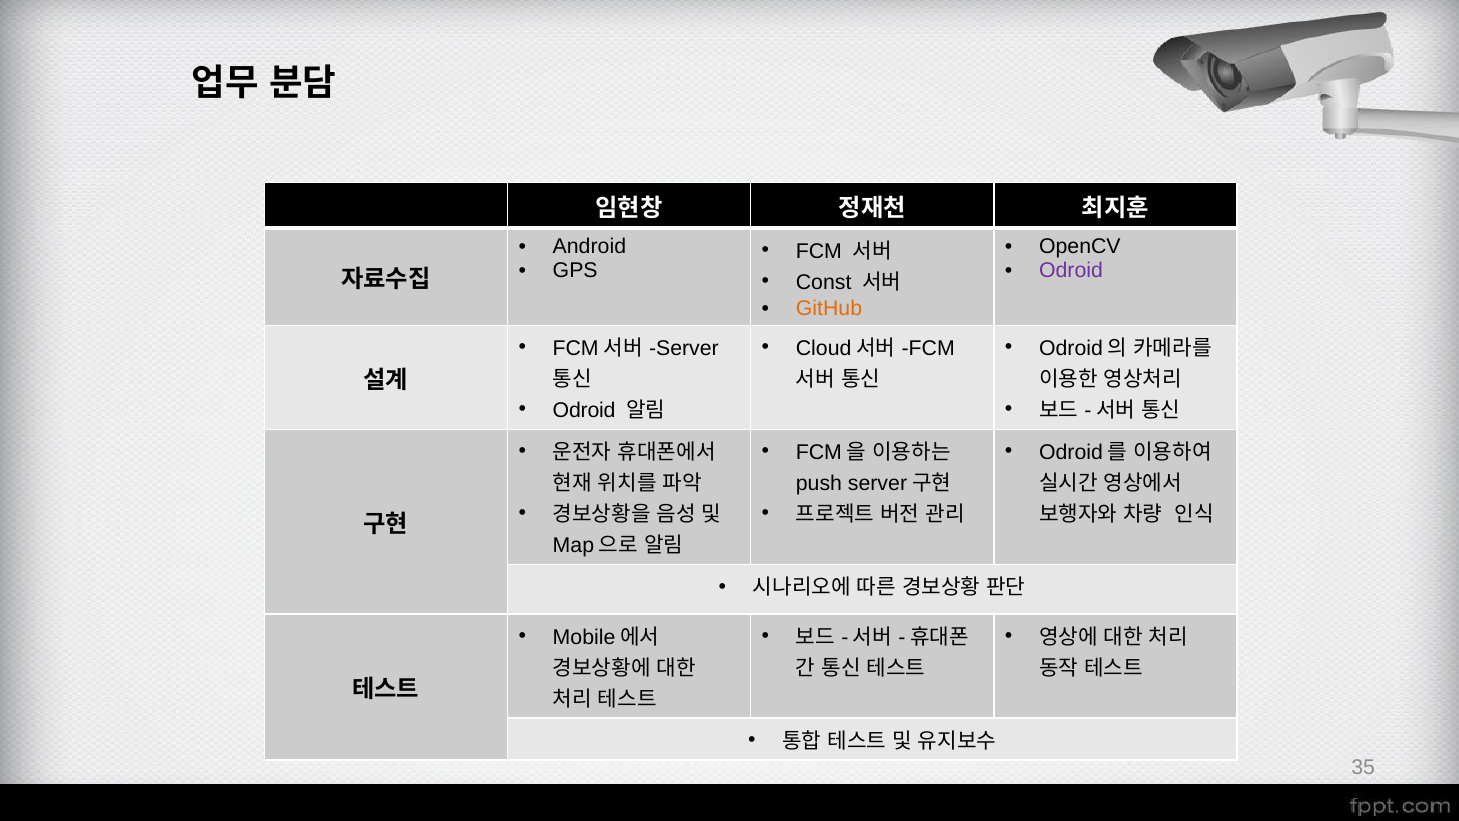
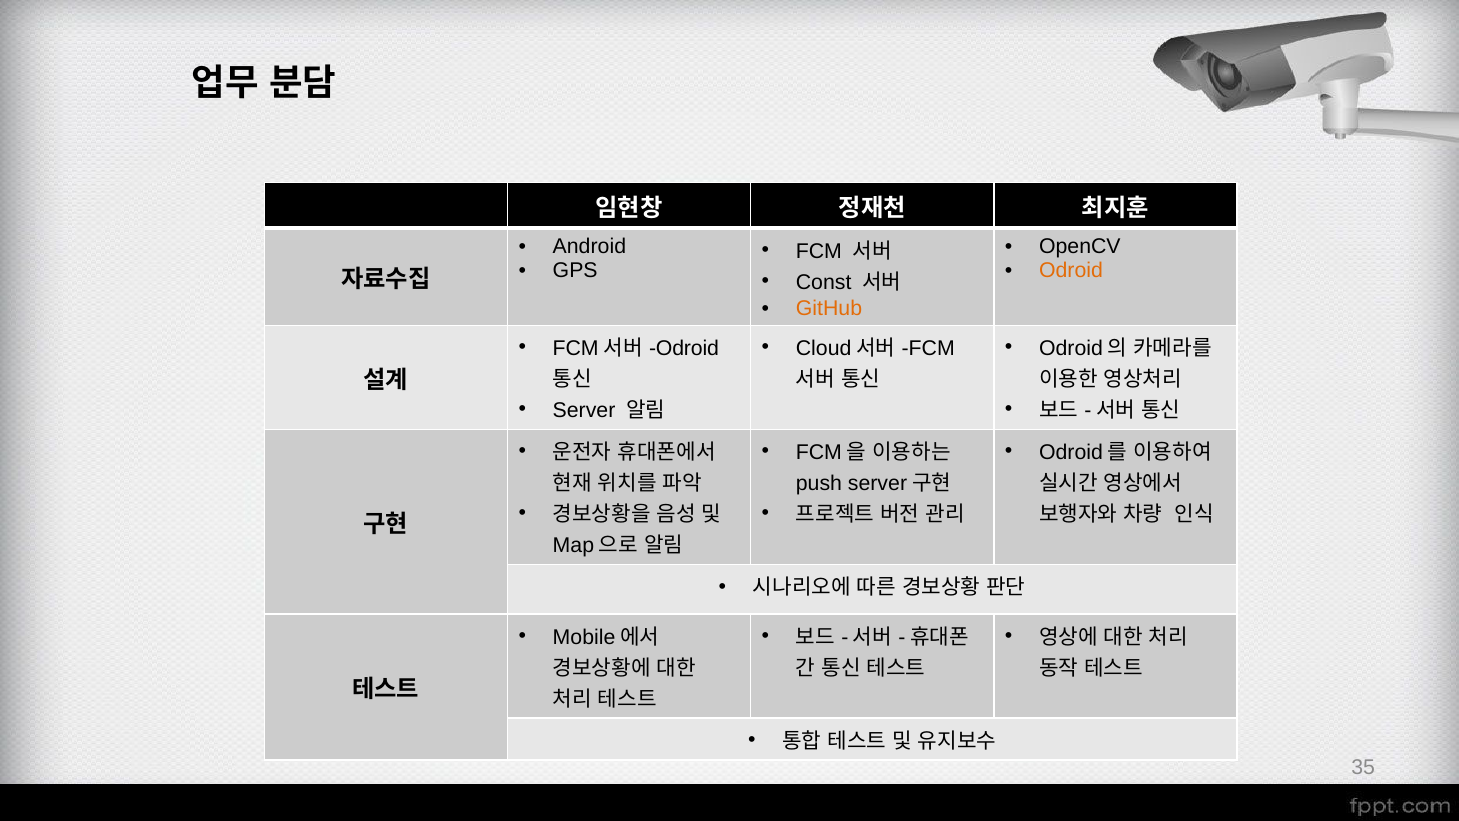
Odroid at (1071, 270) colour: purple -> orange
Server at (684, 349): Server -> Odroid
Odroid at (584, 411): Odroid -> Server
